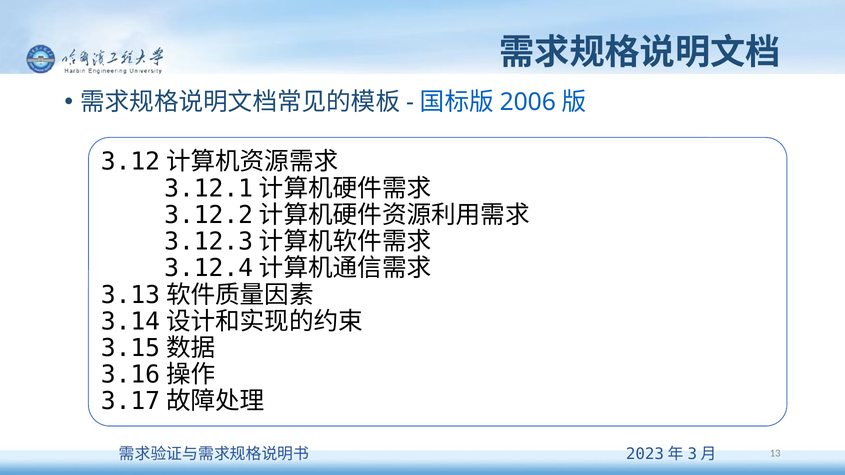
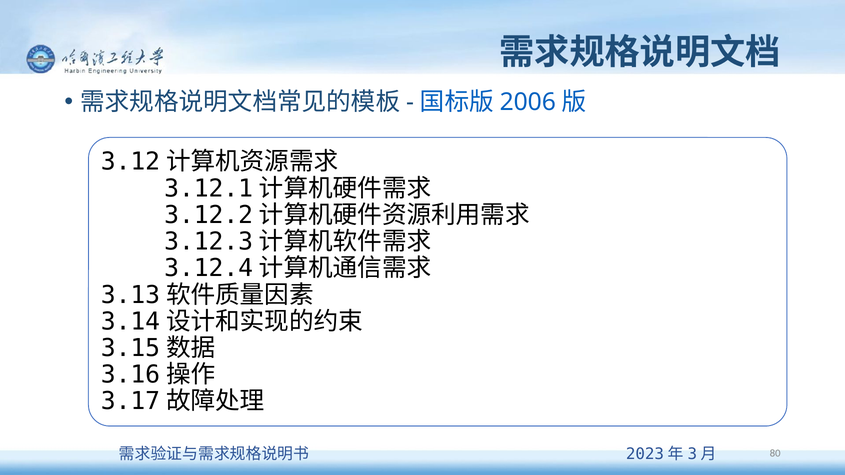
13: 13 -> 80
